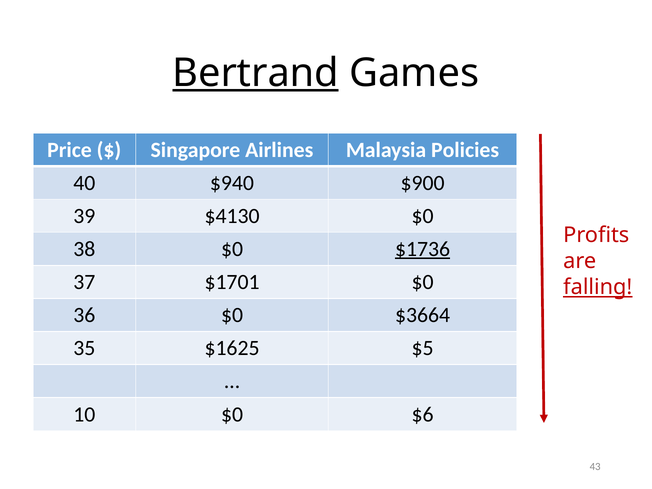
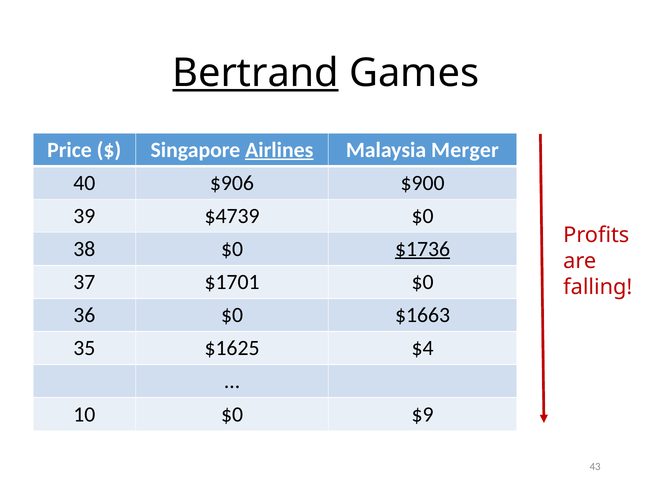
Airlines underline: none -> present
Policies: Policies -> Merger
$940: $940 -> $906
$4130: $4130 -> $4739
falling underline: present -> none
$3664: $3664 -> $1663
$5: $5 -> $4
$6: $6 -> $9
